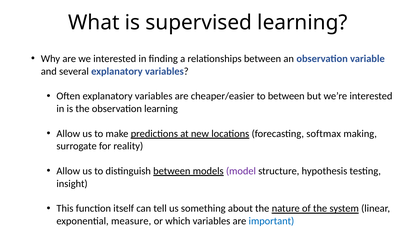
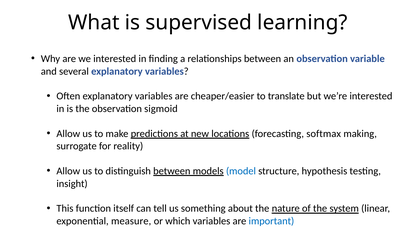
to between: between -> translate
observation learning: learning -> sigmoid
model colour: purple -> blue
